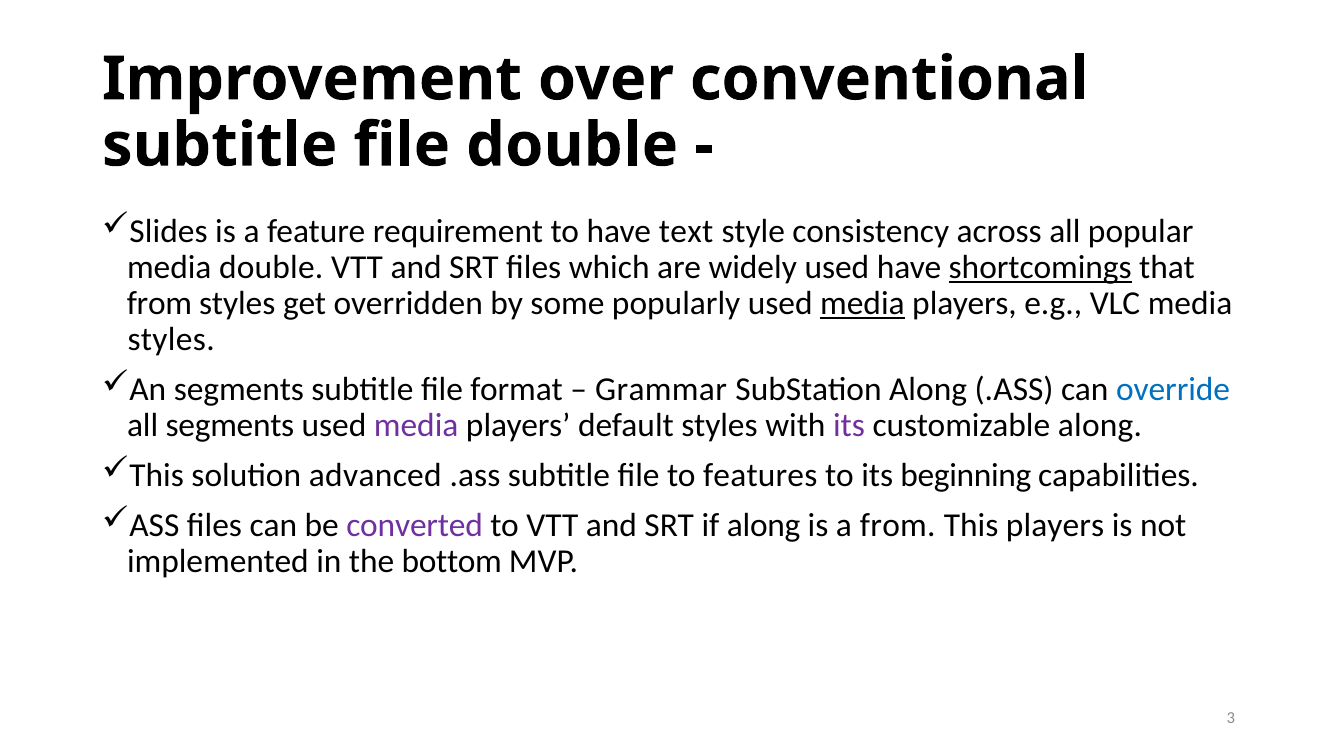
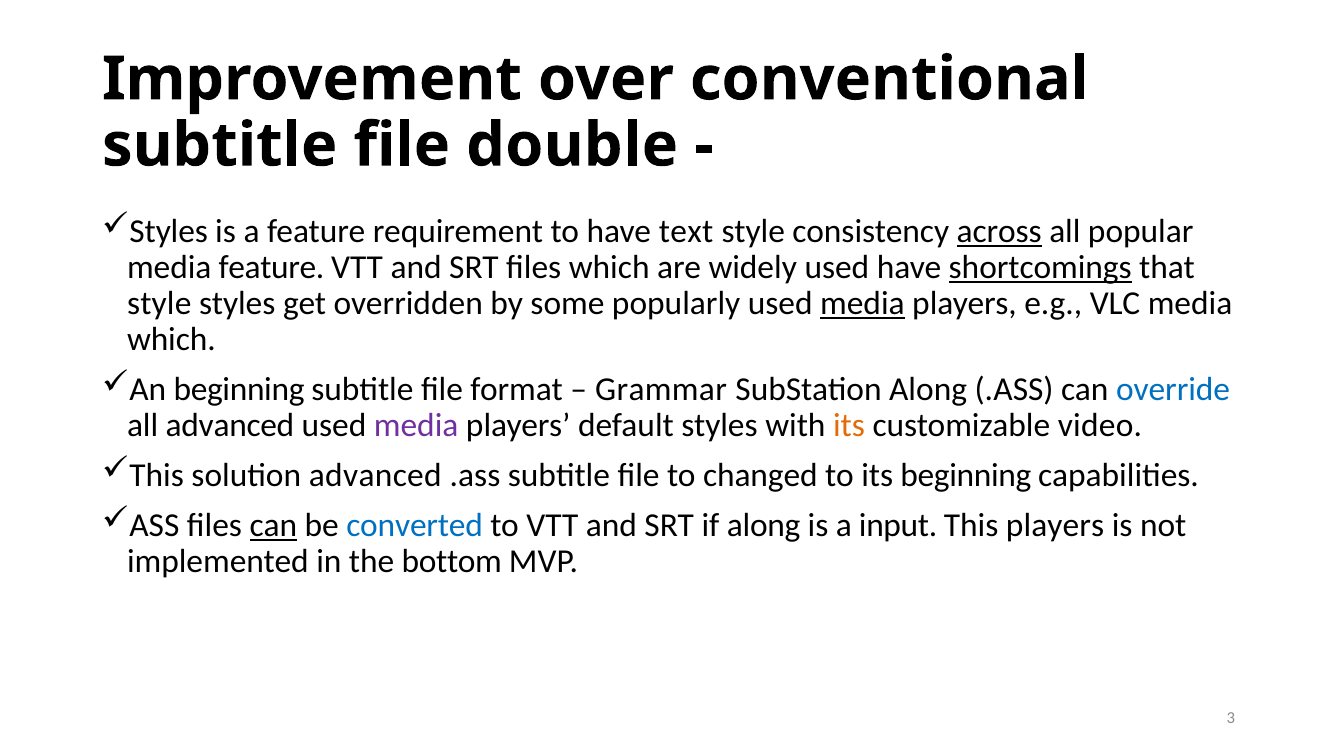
Slides at (169, 231): Slides -> Styles
across underline: none -> present
media double: double -> feature
from at (159, 303): from -> style
styles at (171, 339): styles -> which
An segments: segments -> beginning
all segments: segments -> advanced
its at (849, 426) colour: purple -> orange
customizable along: along -> video
features: features -> changed
can at (273, 526) underline: none -> present
converted colour: purple -> blue
a from: from -> input
